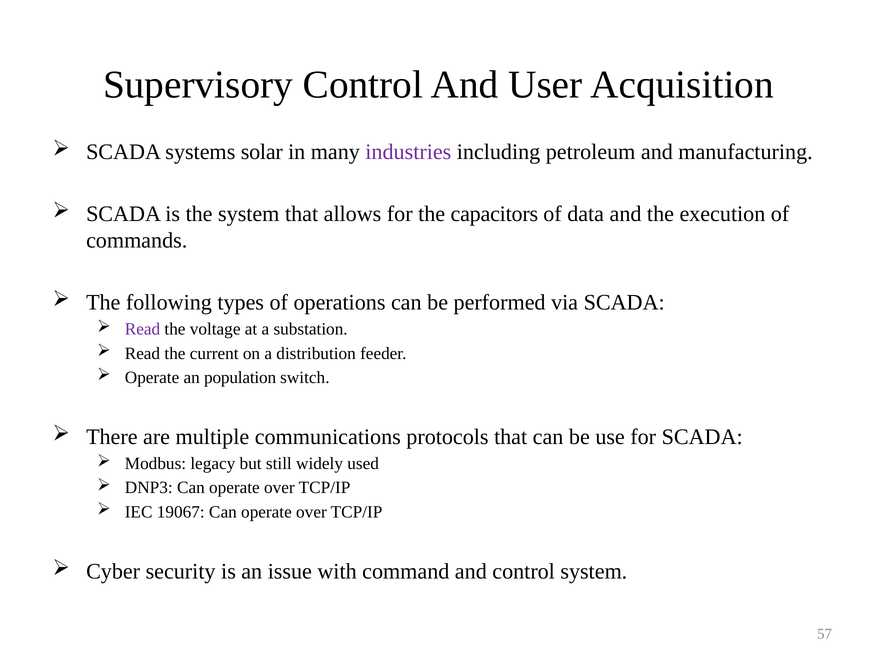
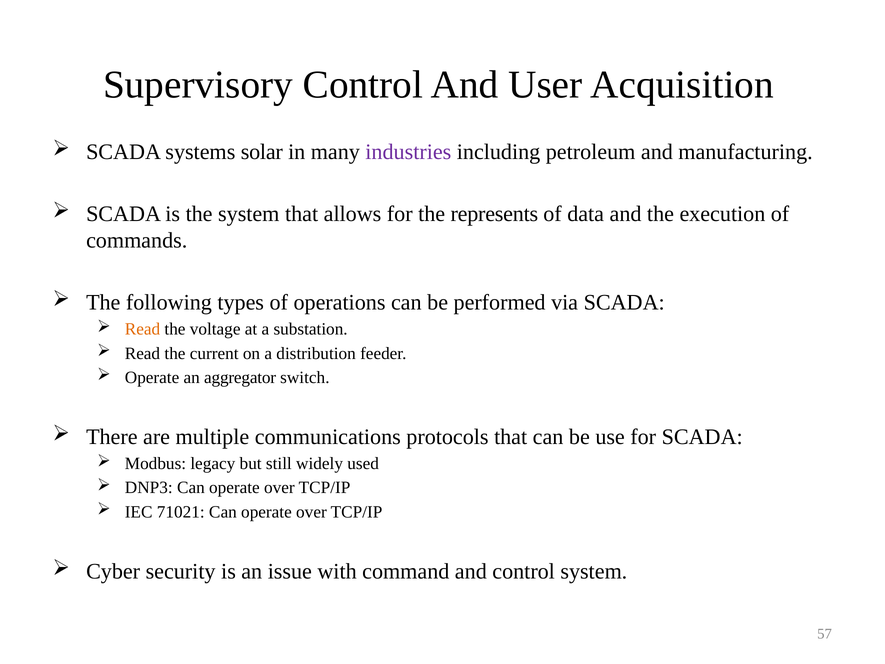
capacitors: capacitors -> represents
Read at (142, 329) colour: purple -> orange
population: population -> aggregator
19067: 19067 -> 71021
